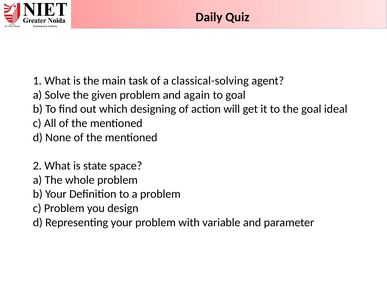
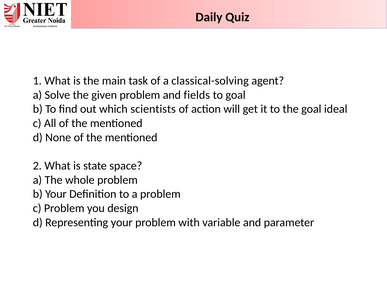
again: again -> fields
designing: designing -> scientists
